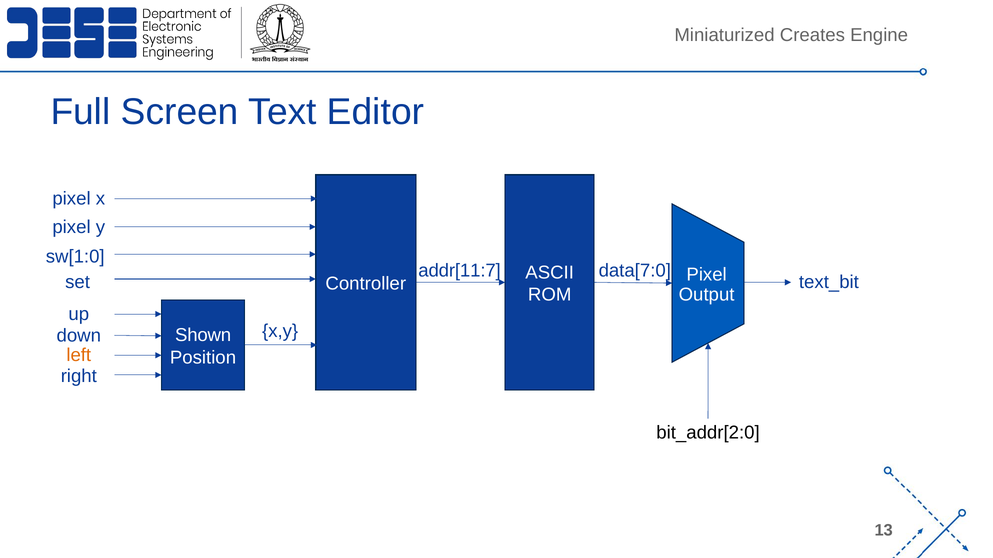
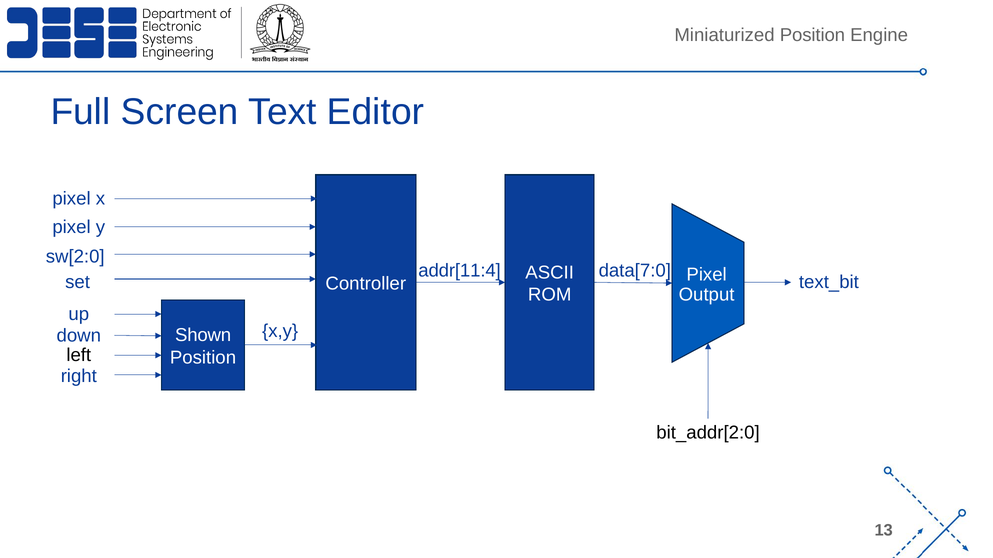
Miniaturized Creates: Creates -> Position
sw[1:0: sw[1:0 -> sw[2:0
addr[11:7: addr[11:7 -> addr[11:4
left colour: orange -> black
